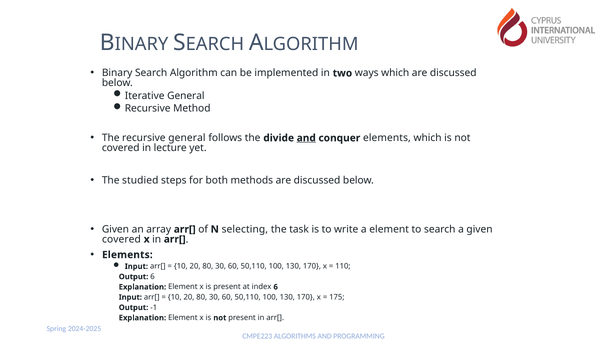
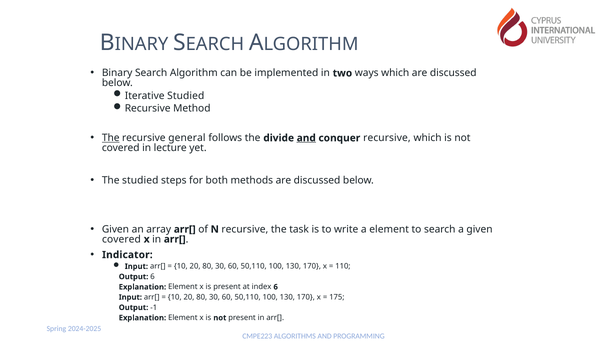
Iterative General: General -> Studied
The at (111, 138) underline: none -> present
conquer elements: elements -> recursive
N selecting: selecting -> recursive
Elements at (127, 255): Elements -> Indicator
